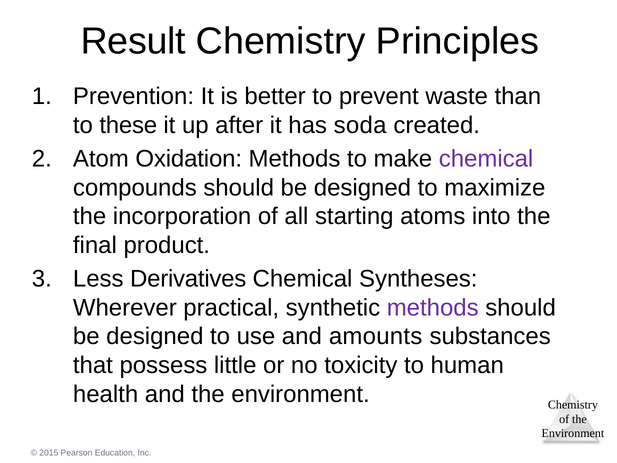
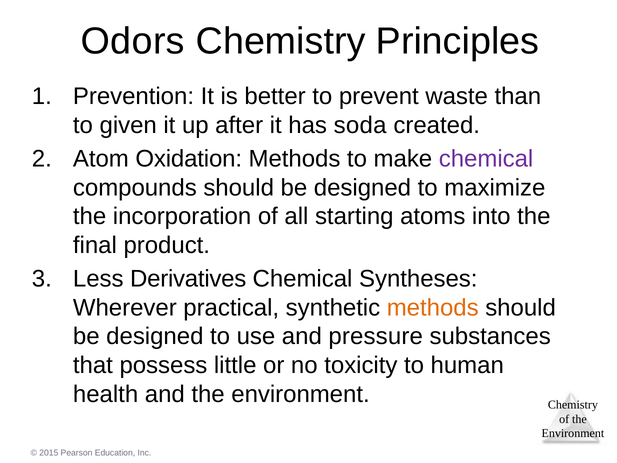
Result: Result -> Odors
these: these -> given
methods at (433, 308) colour: purple -> orange
amounts: amounts -> pressure
